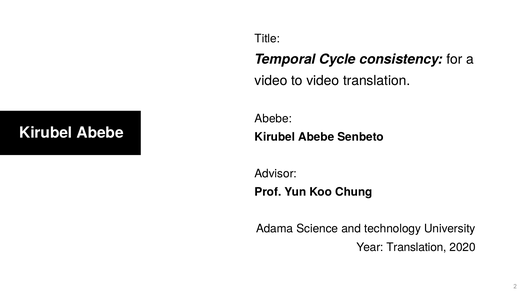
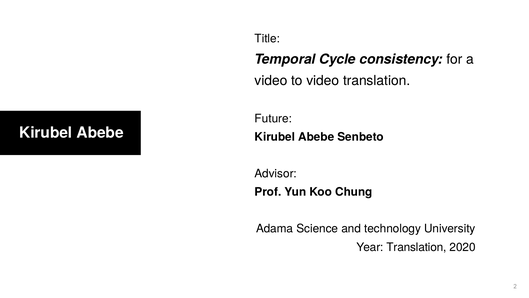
Abebe at (273, 118): Abebe -> Future
